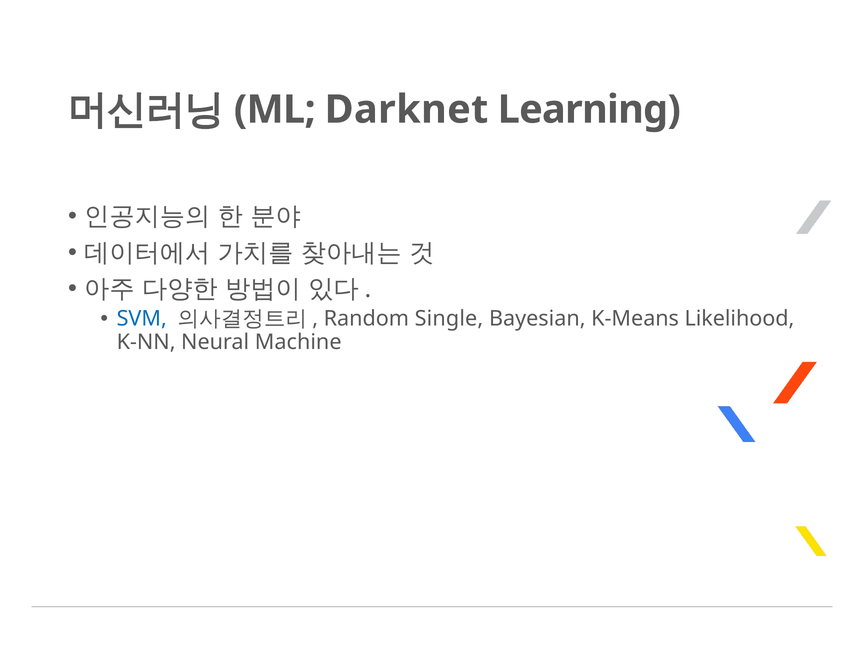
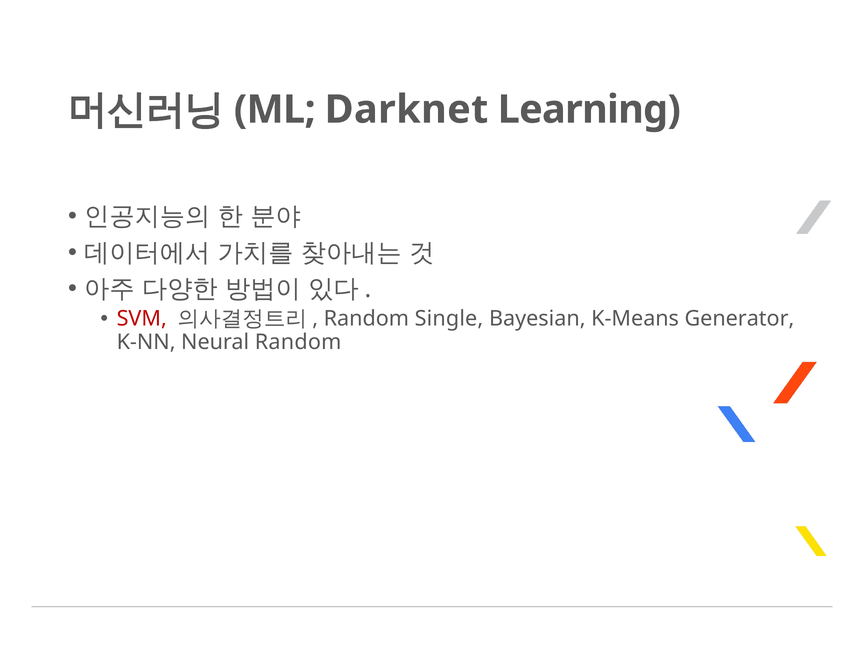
SVM colour: blue -> red
Likelihood: Likelihood -> Generator
Neural Machine: Machine -> Random
